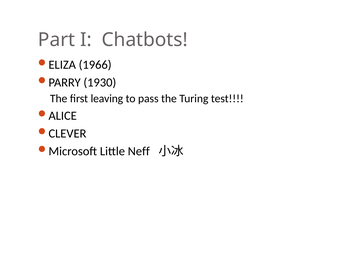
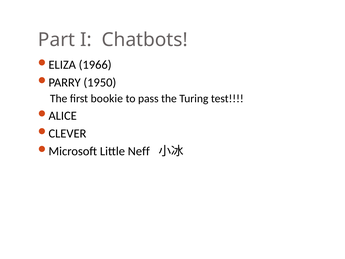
1930: 1930 -> 1950
leaving: leaving -> bookie
